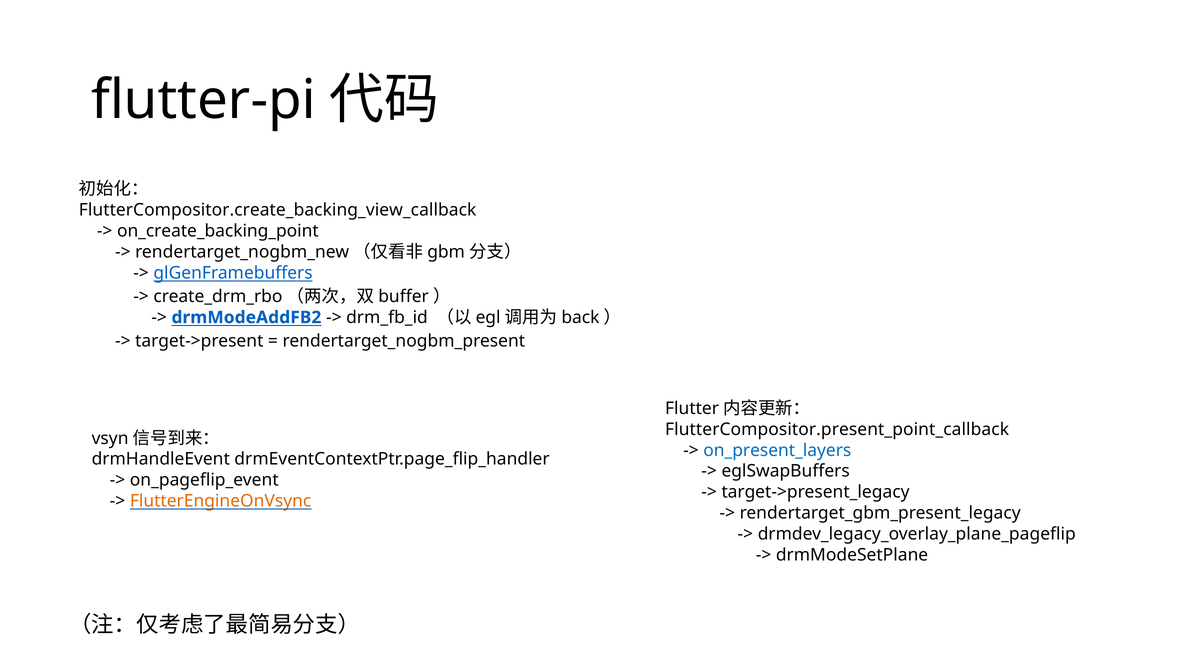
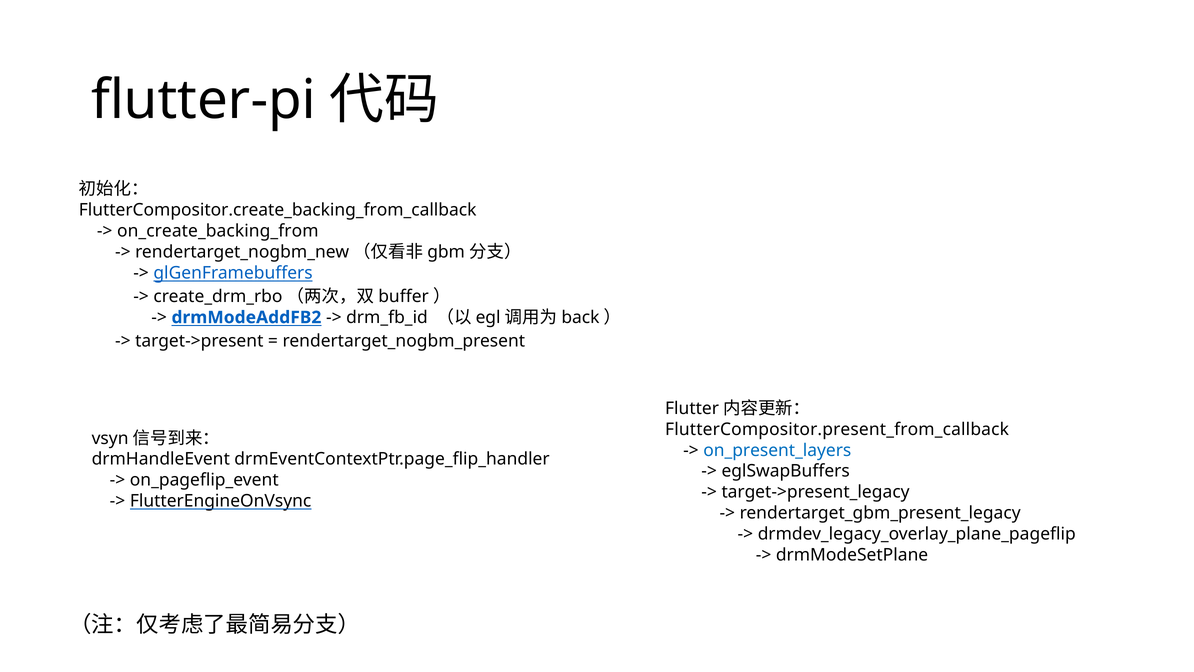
FlutterCompositor.create_backing_view_callback: FlutterCompositor.create_backing_view_callback -> FlutterCompositor.create_backing_from_callback
on_create_backing_point: on_create_backing_point -> on_create_backing_from
FlutterCompositor.present_point_callback: FlutterCompositor.present_point_callback -> FlutterCompositor.present_from_callback
FlutterEngineOnVsync colour: orange -> black
